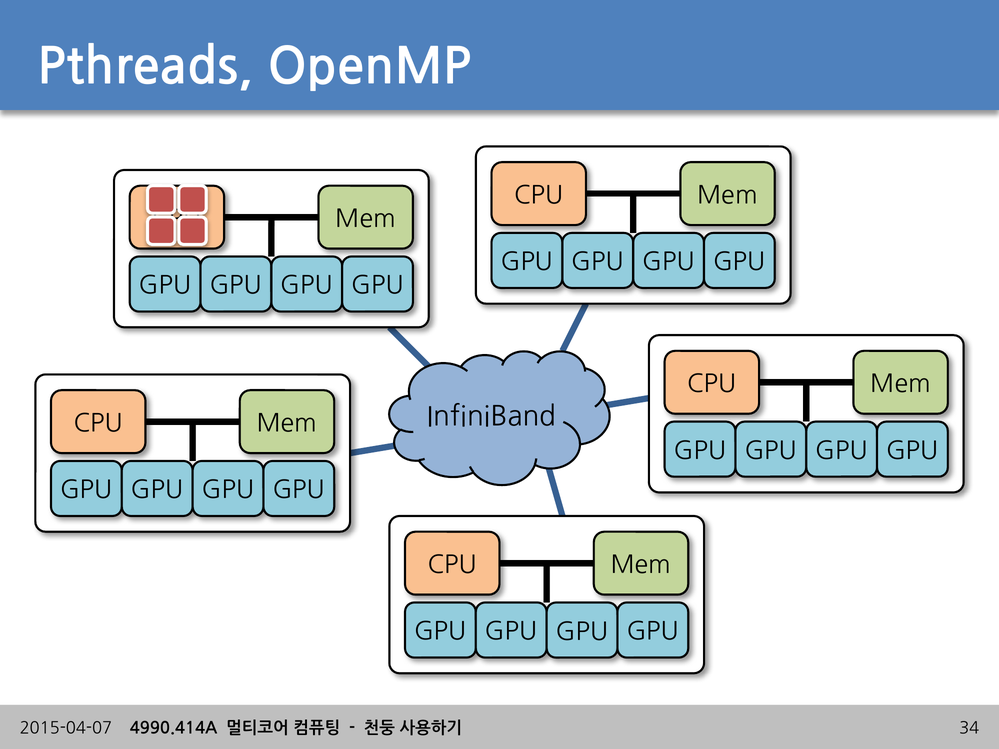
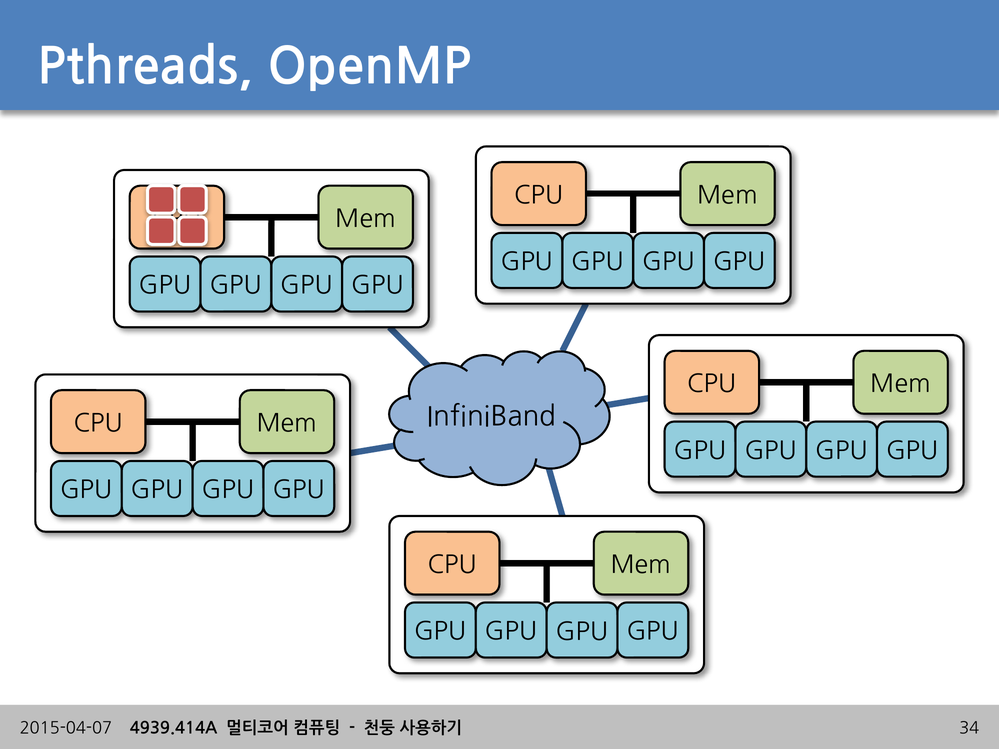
4990.414A: 4990.414A -> 4939.414A
